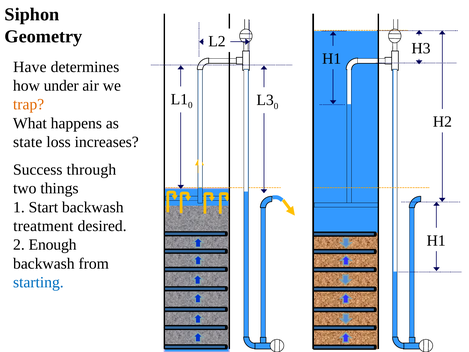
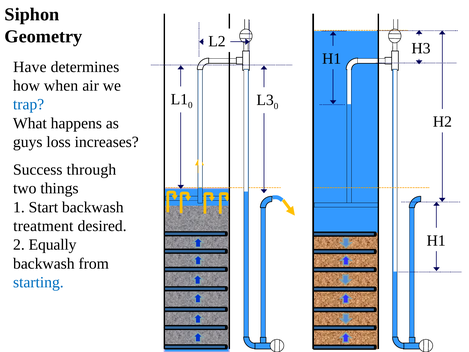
under: under -> when
trap colour: orange -> blue
state: state -> guys
Enough: Enough -> Equally
